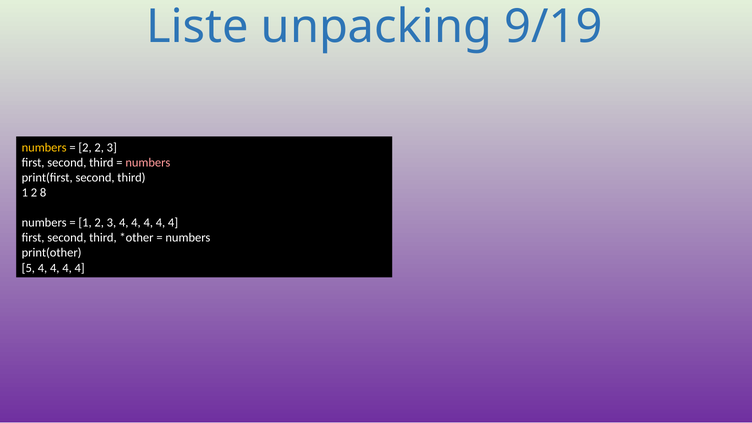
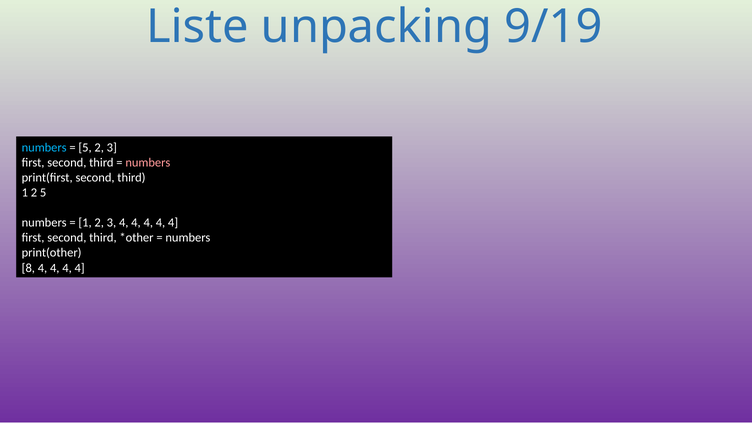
numbers at (44, 148) colour: yellow -> light blue
2 at (85, 148): 2 -> 5
2 8: 8 -> 5
5: 5 -> 8
